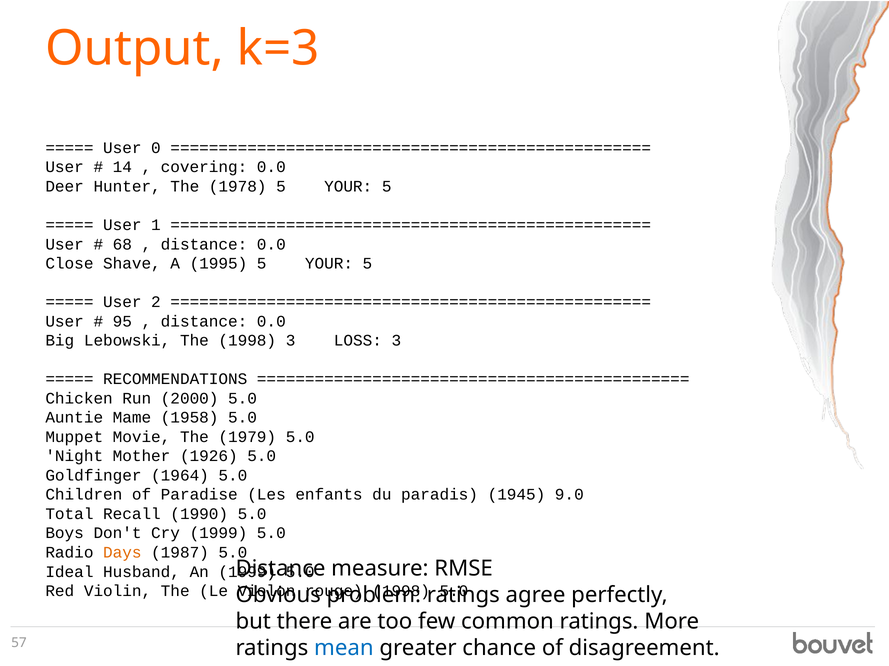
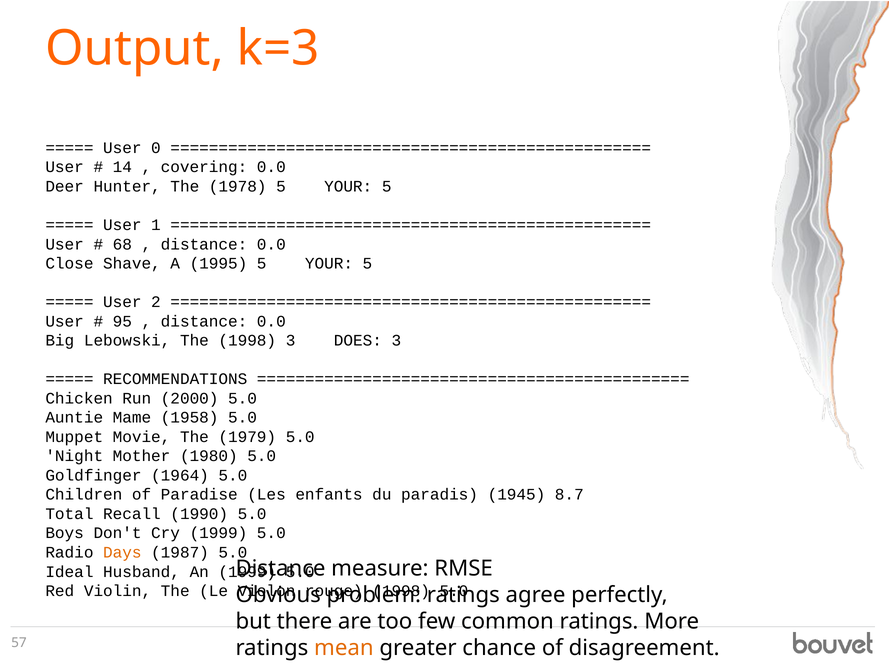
LOSS: LOSS -> DOES
1926: 1926 -> 1980
9.0: 9.0 -> 8.7
mean colour: blue -> orange
